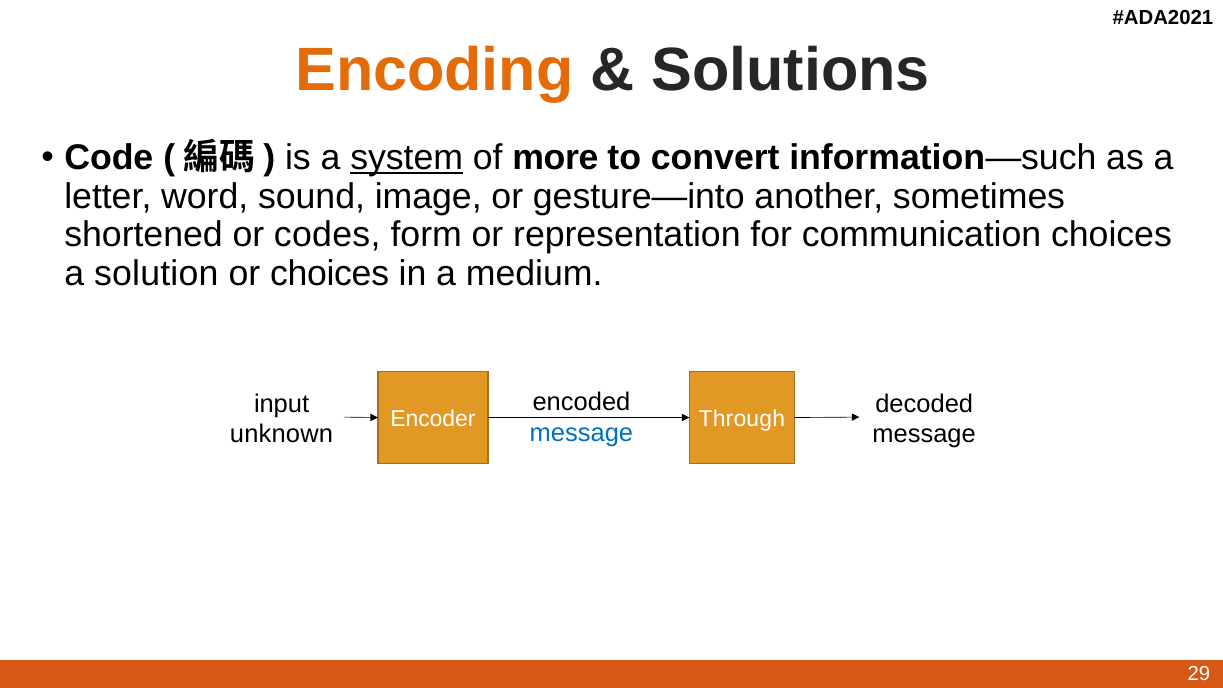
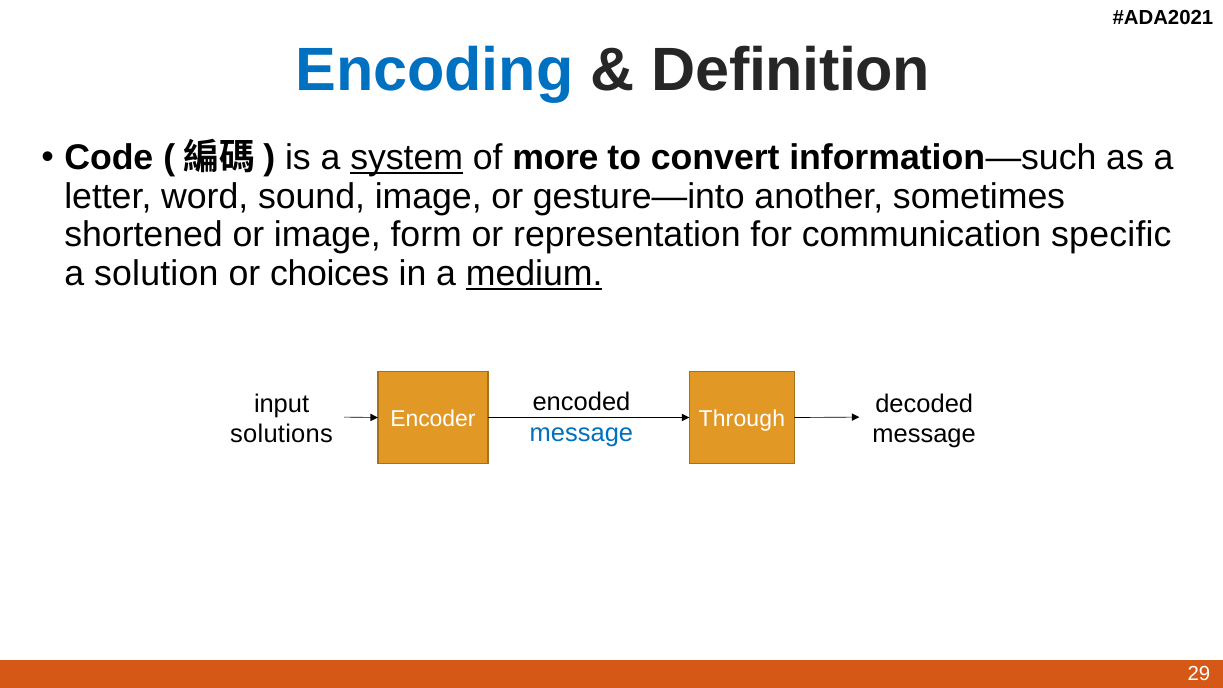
Encoding colour: orange -> blue
Solutions: Solutions -> Definition
or codes: codes -> image
communication choices: choices -> specific
medium underline: none -> present
unknown: unknown -> solutions
